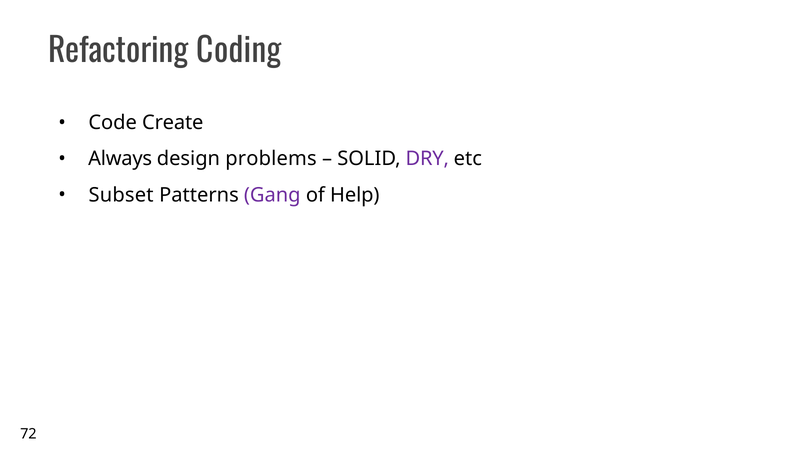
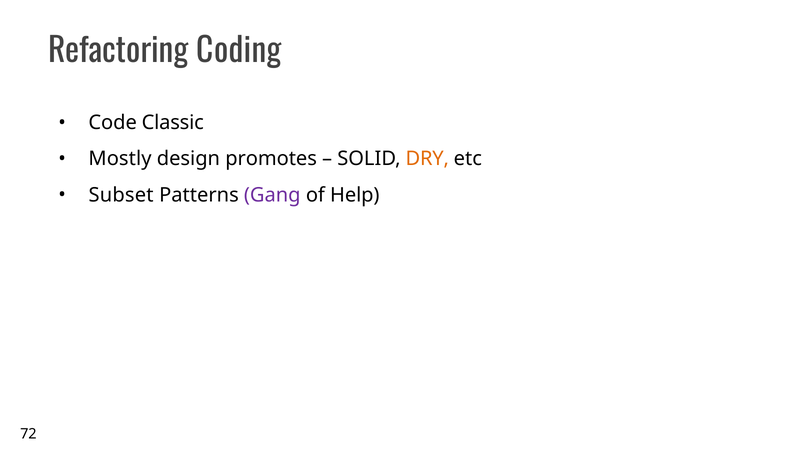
Create: Create -> Classic
Always: Always -> Mostly
problems: problems -> promotes
DRY colour: purple -> orange
